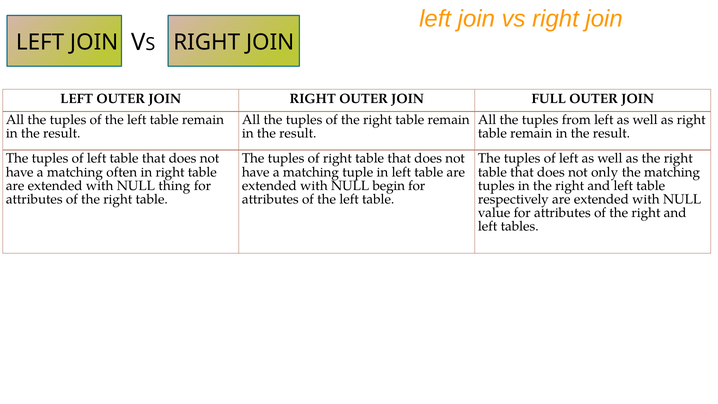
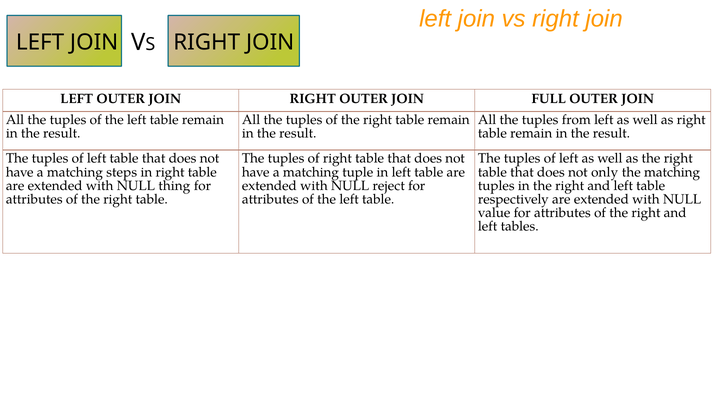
often: often -> steps
begin: begin -> reject
